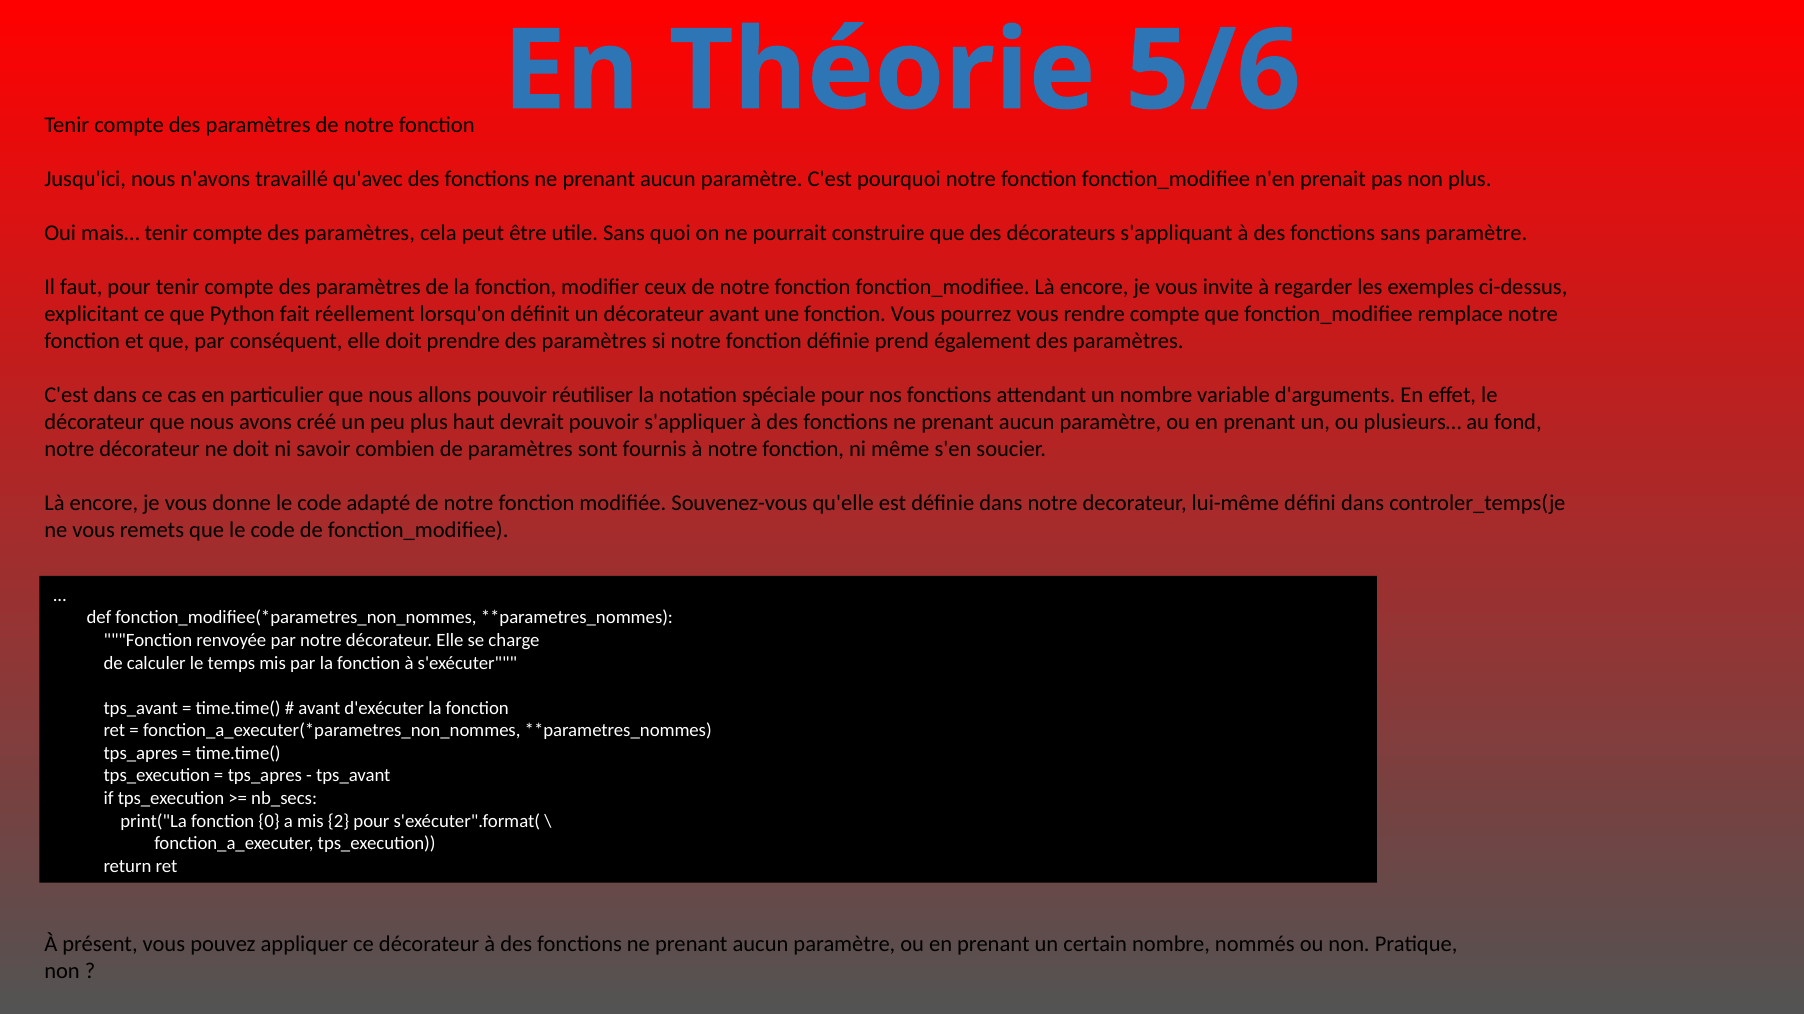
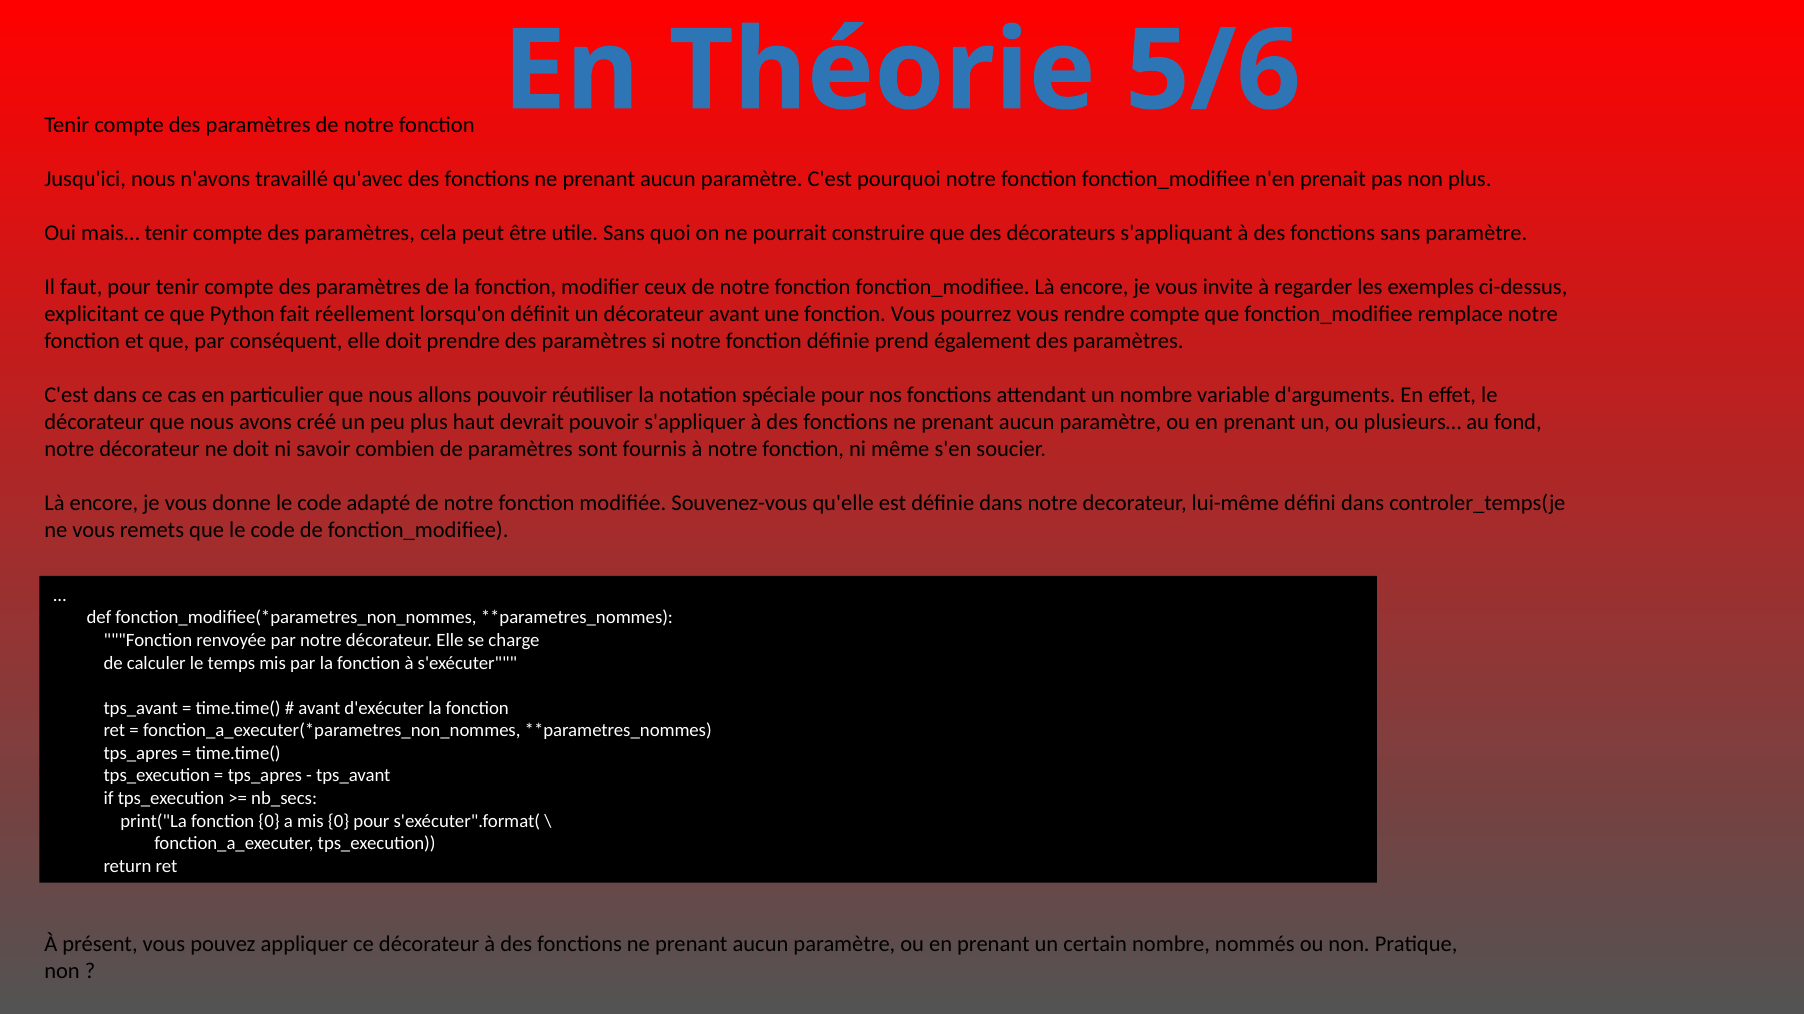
mis 2: 2 -> 0
